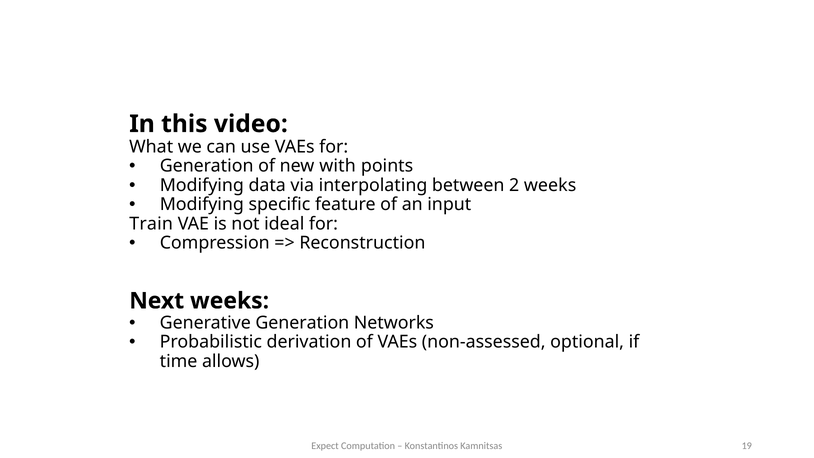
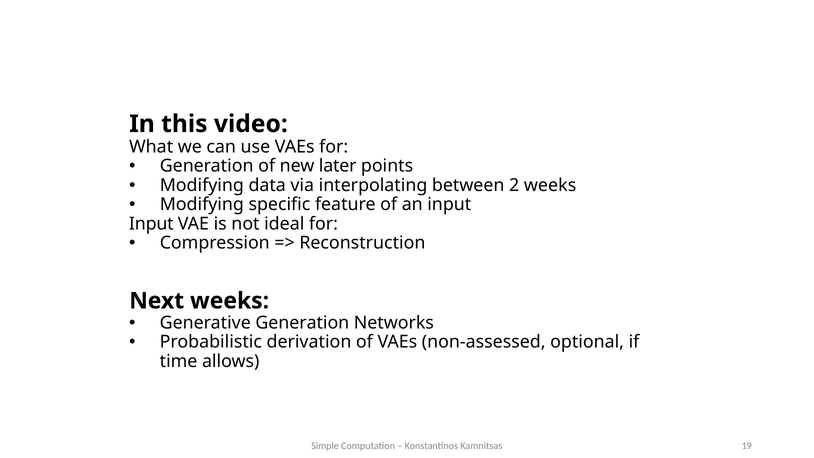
with: with -> later
Train at (151, 224): Train -> Input
Expect: Expect -> Simple
